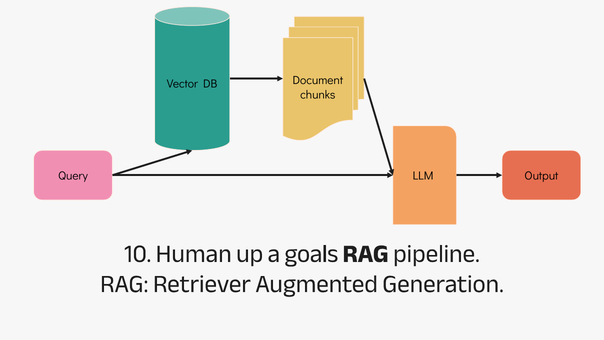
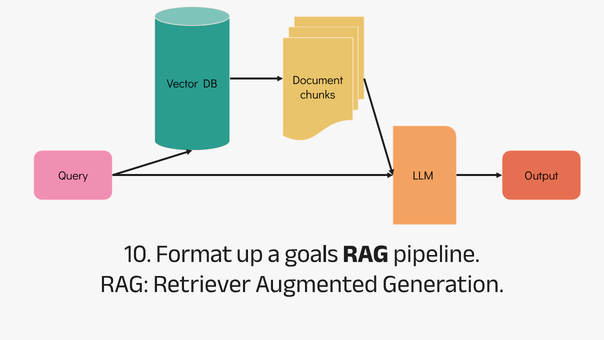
Human: Human -> Format
